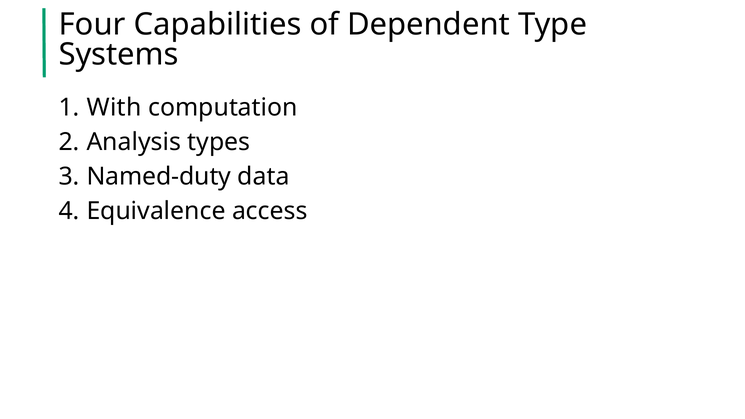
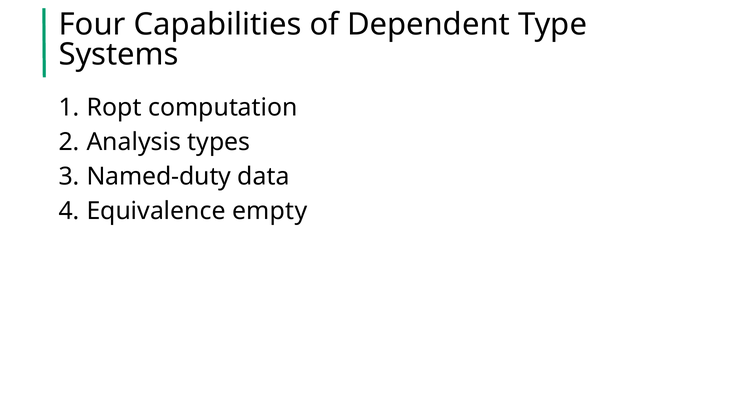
With: With -> Ropt
access: access -> empty
